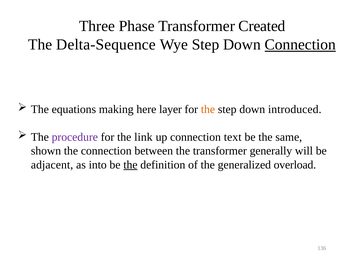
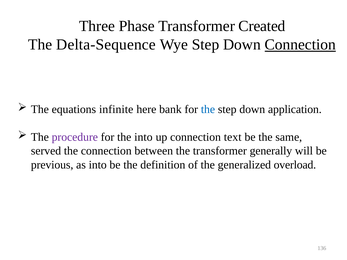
making: making -> infinite
layer: layer -> bank
the at (208, 109) colour: orange -> blue
introduced: introduced -> application
the link: link -> into
shown: shown -> served
adjacent: adjacent -> previous
the at (130, 165) underline: present -> none
